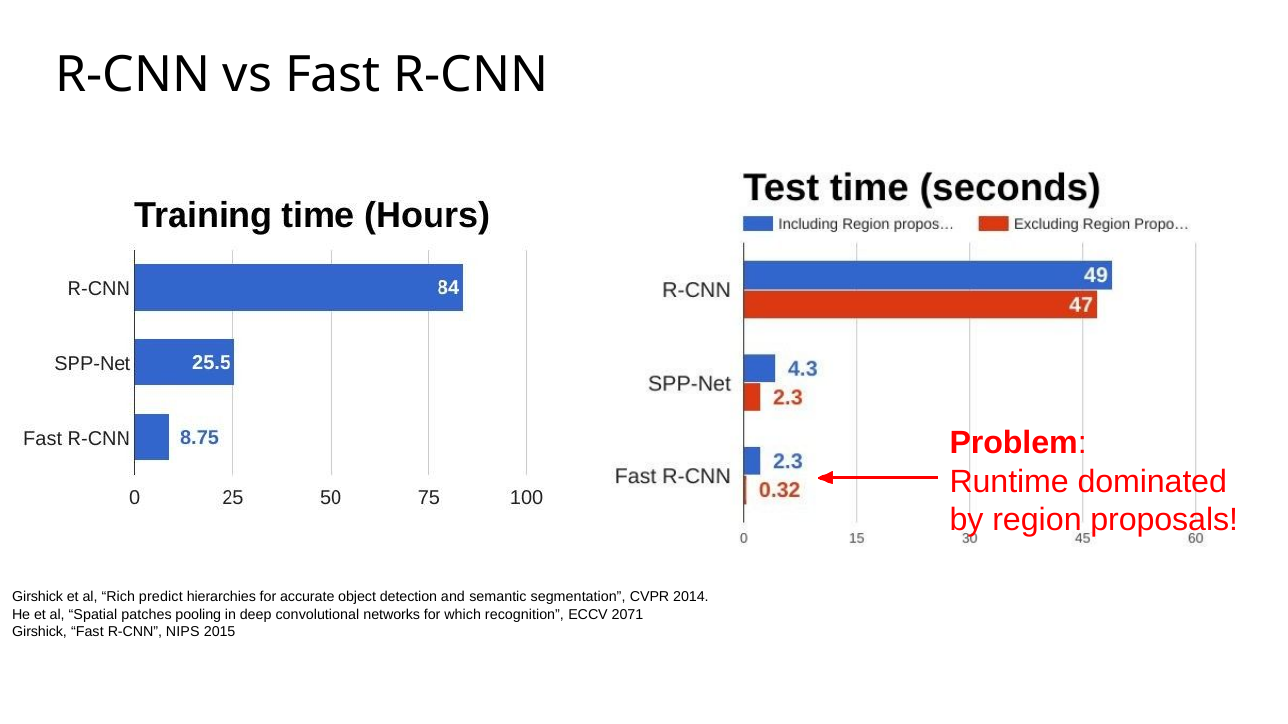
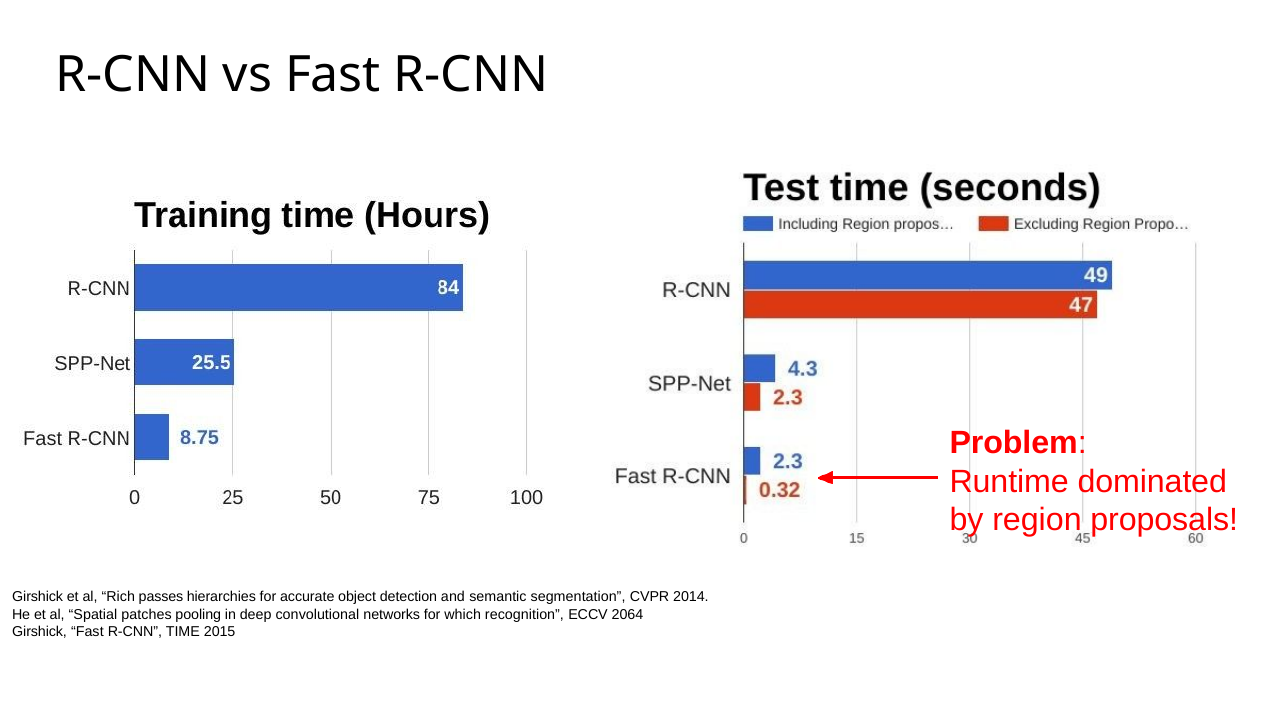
predict: predict -> passes
2071: 2071 -> 2064
NIPS: NIPS -> TIME
